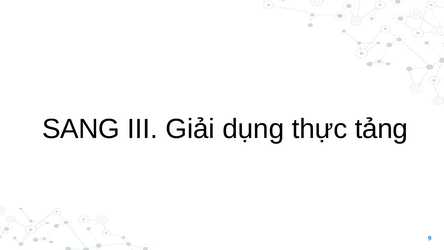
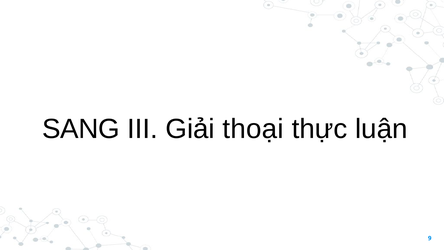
dụng: dụng -> thoại
tảng: tảng -> luận
